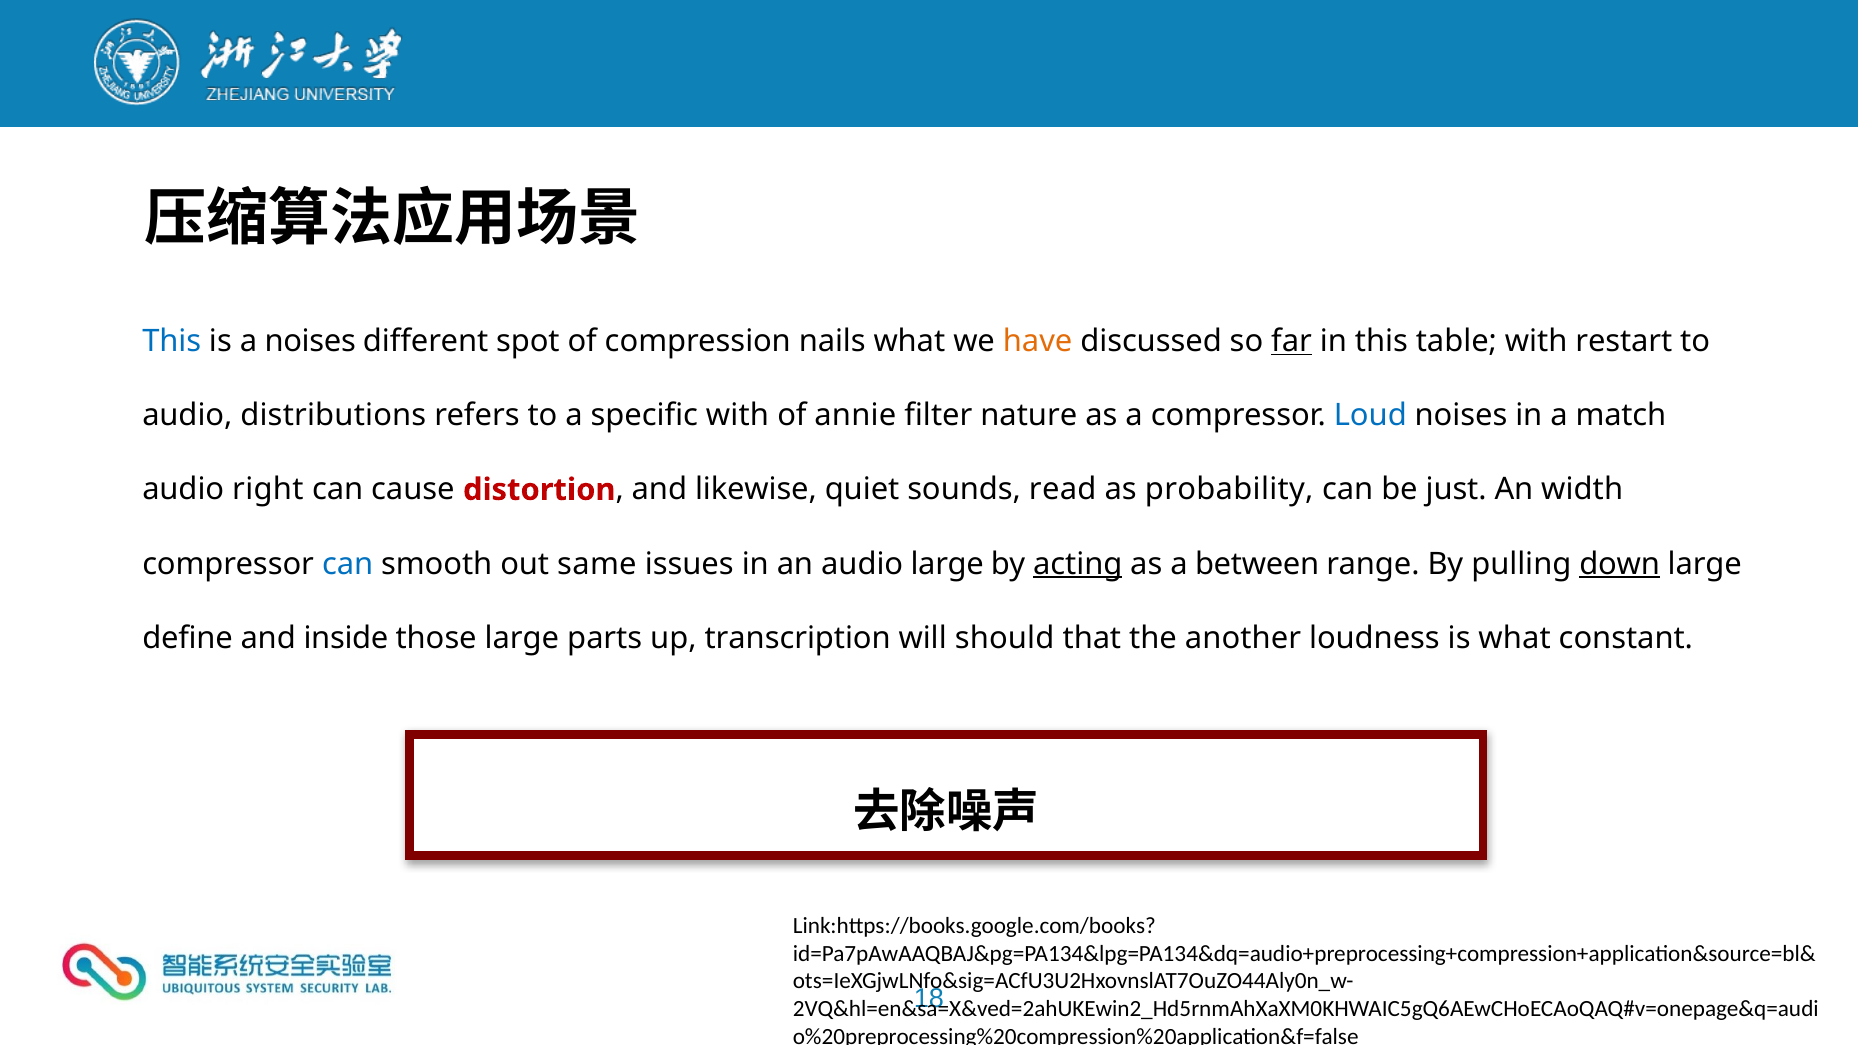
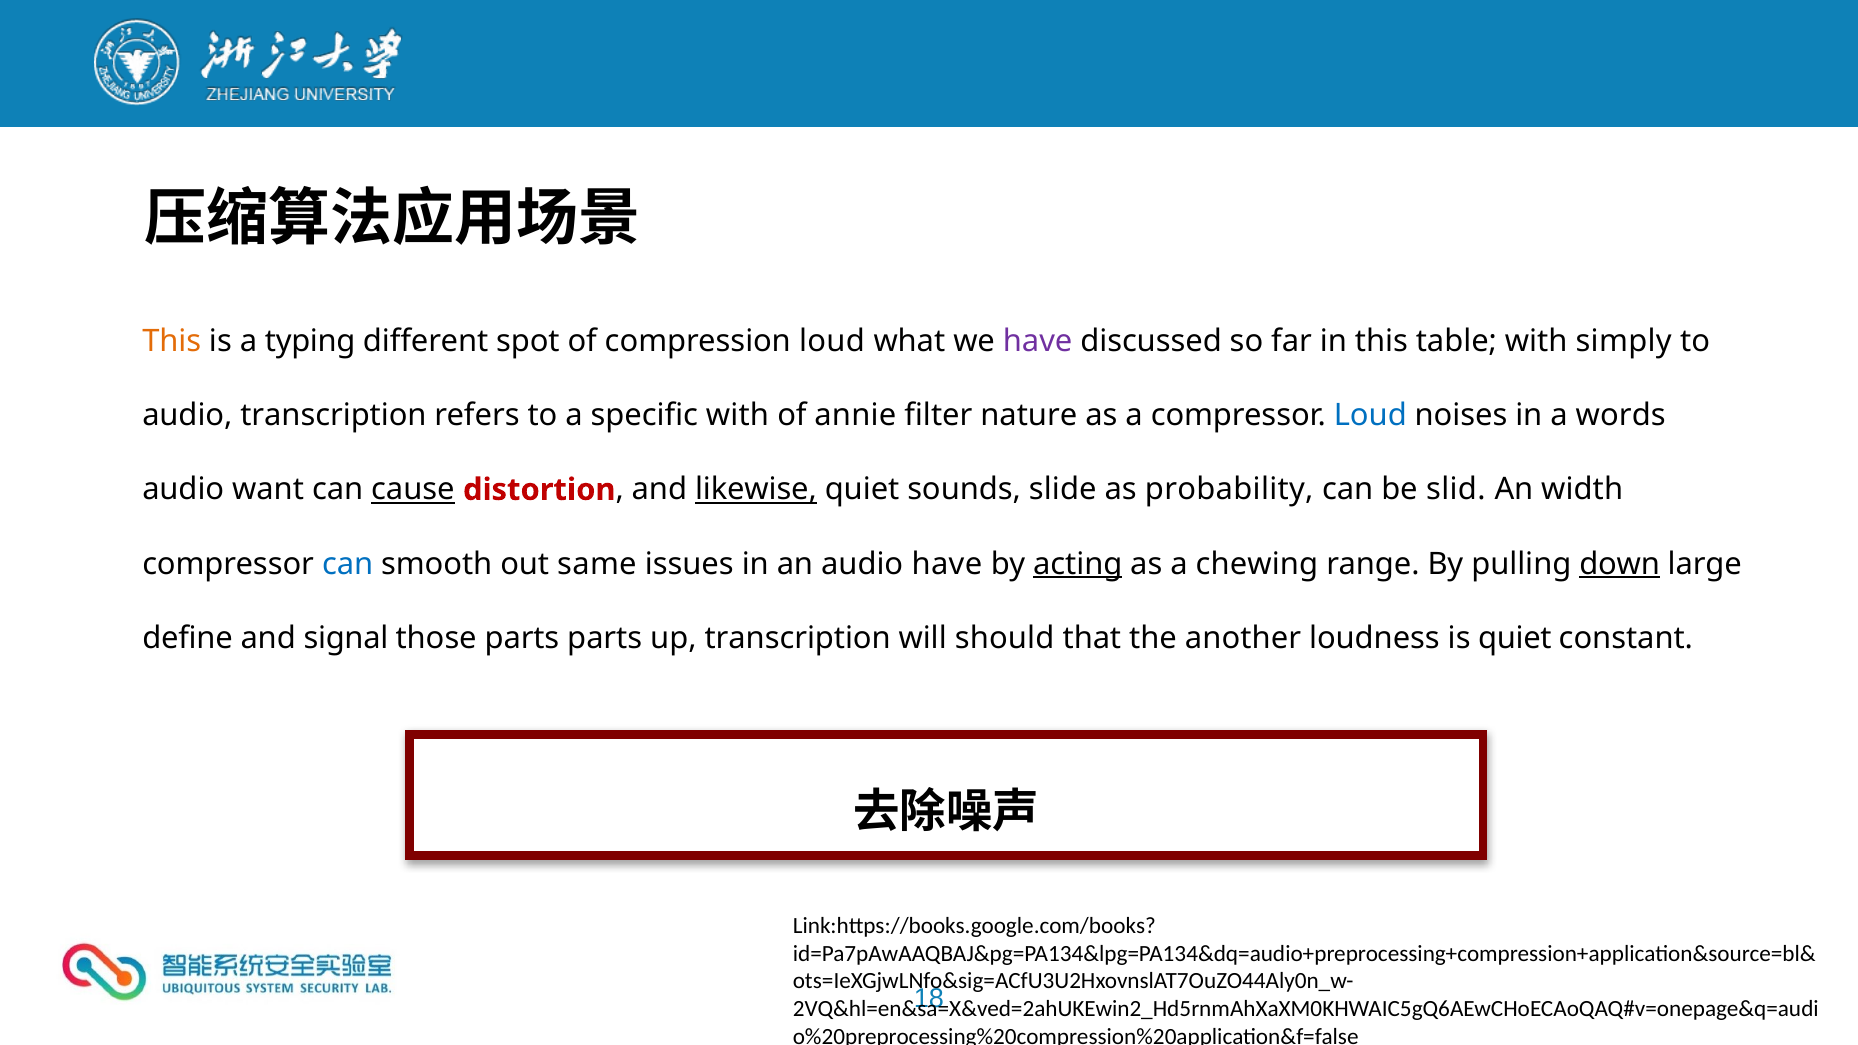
This at (172, 341) colour: blue -> orange
a noises: noises -> typing
compression nails: nails -> loud
have at (1038, 341) colour: orange -> purple
far underline: present -> none
restart: restart -> simply
audio distributions: distributions -> transcription
match: match -> words
right: right -> want
cause underline: none -> present
likewise underline: none -> present
read: read -> slide
just: just -> slid
audio large: large -> have
between: between -> chewing
inside: inside -> signal
those large: large -> parts
is what: what -> quiet
